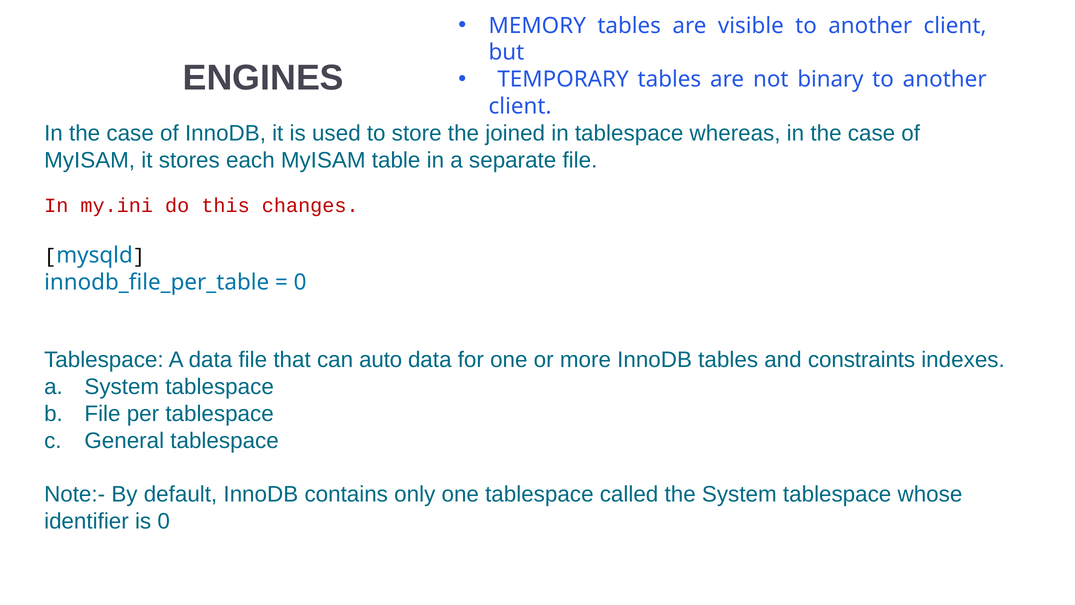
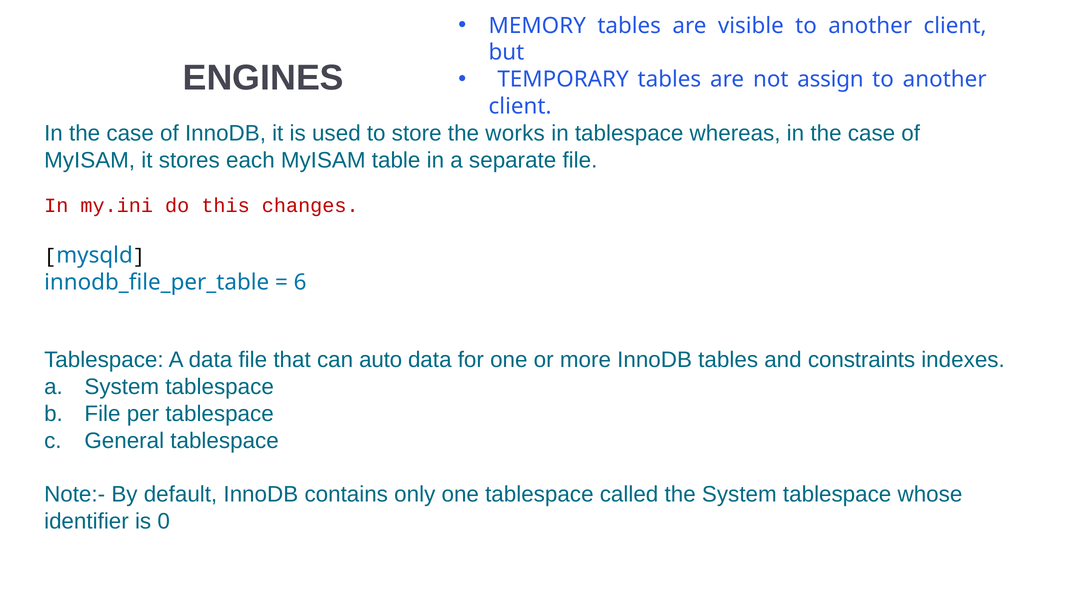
binary: binary -> assign
joined: joined -> works
0 at (300, 282): 0 -> 6
